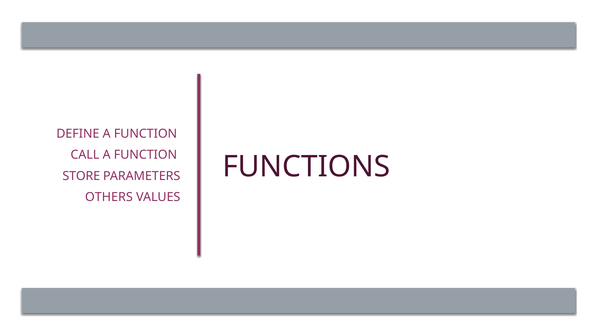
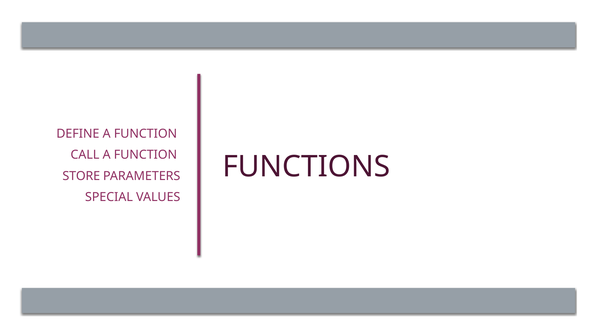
OTHERS: OTHERS -> SPECIAL
